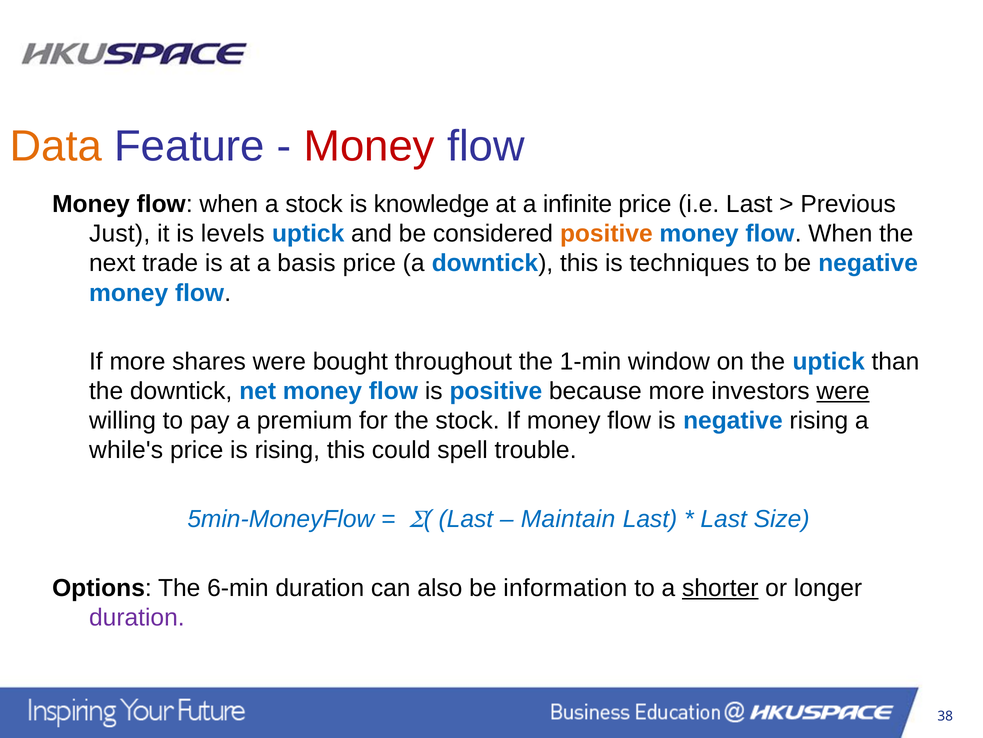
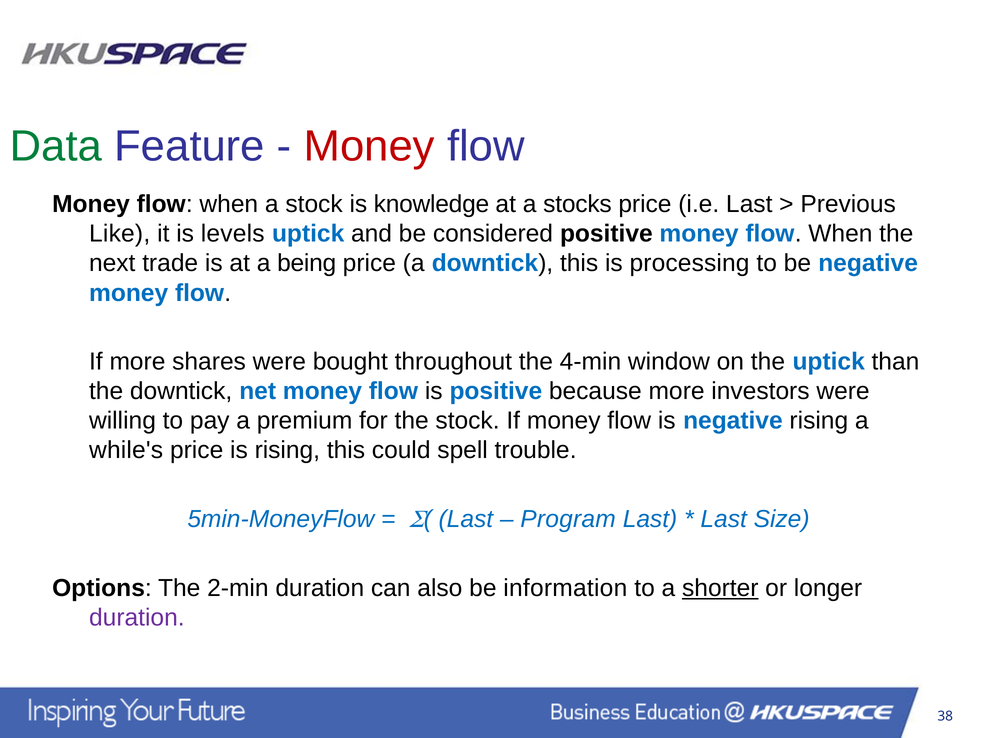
Data colour: orange -> green
infinite: infinite -> stocks
Just: Just -> Like
positive at (606, 234) colour: orange -> black
basis: basis -> being
techniques: techniques -> processing
1-min: 1-min -> 4-min
were at (843, 391) underline: present -> none
Maintain: Maintain -> Program
6-min: 6-min -> 2-min
